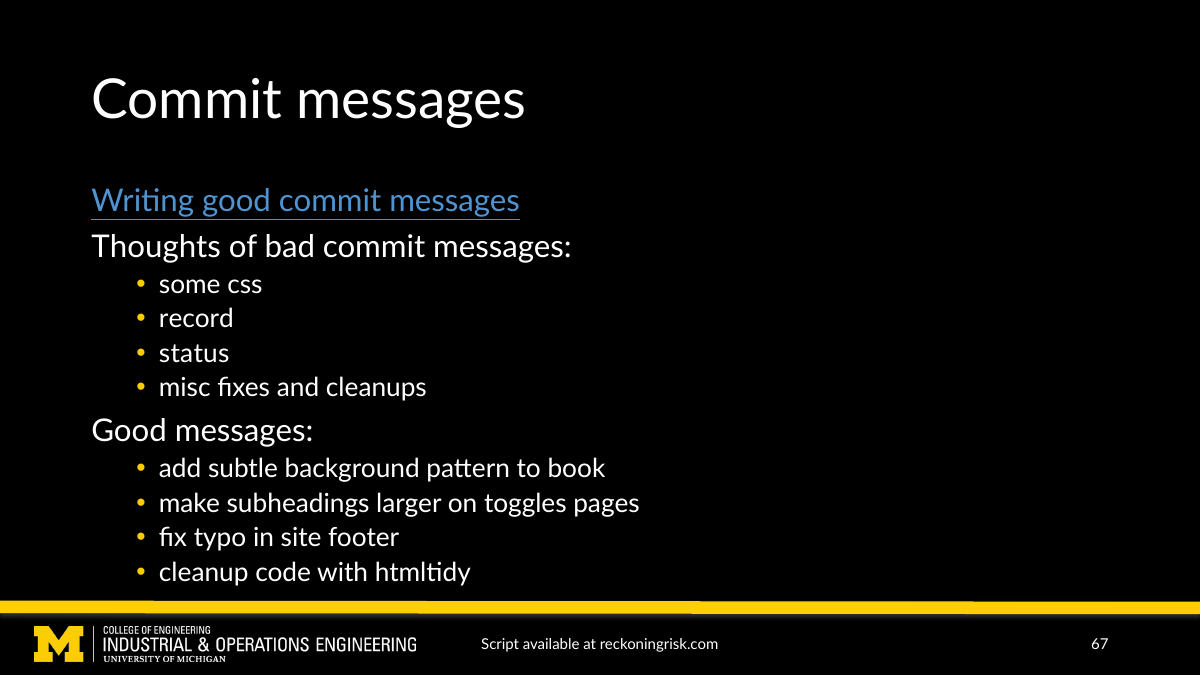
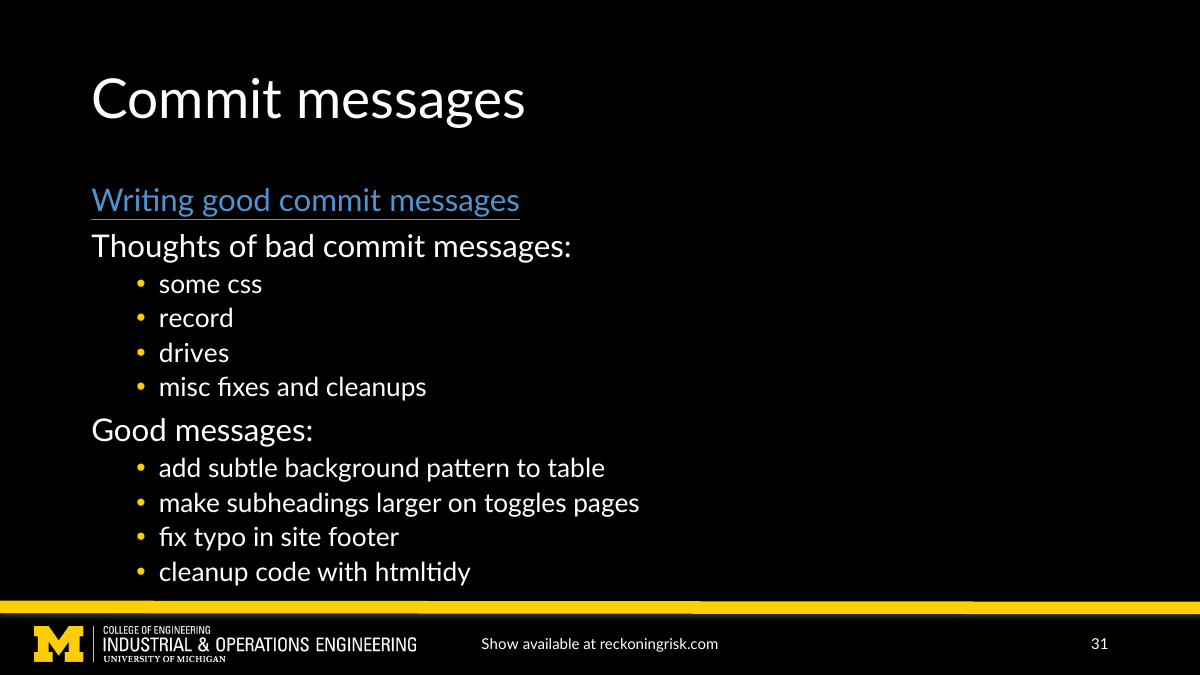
status: status -> drives
book: book -> table
Script: Script -> Show
67: 67 -> 31
